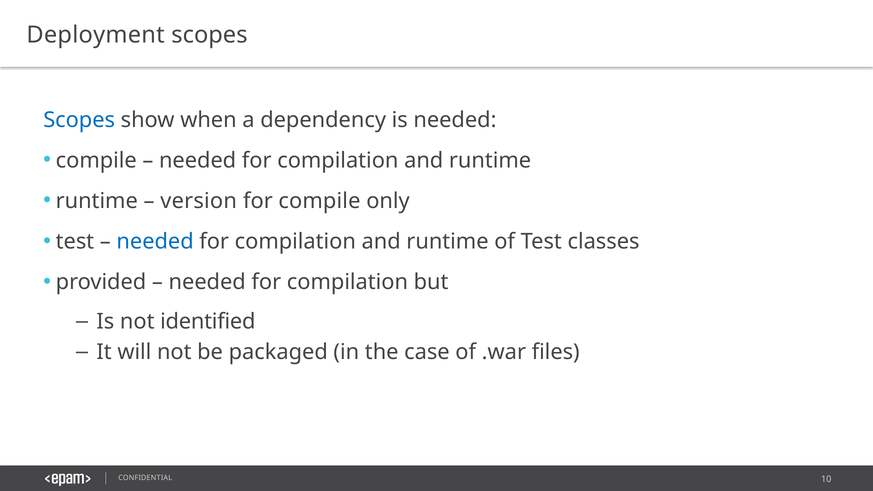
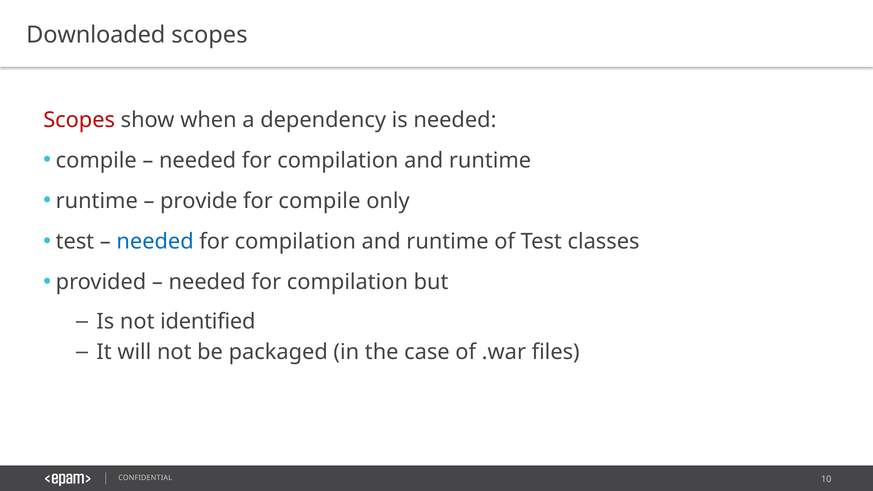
Deployment: Deployment -> Downloaded
Scopes at (79, 120) colour: blue -> red
version: version -> provide
